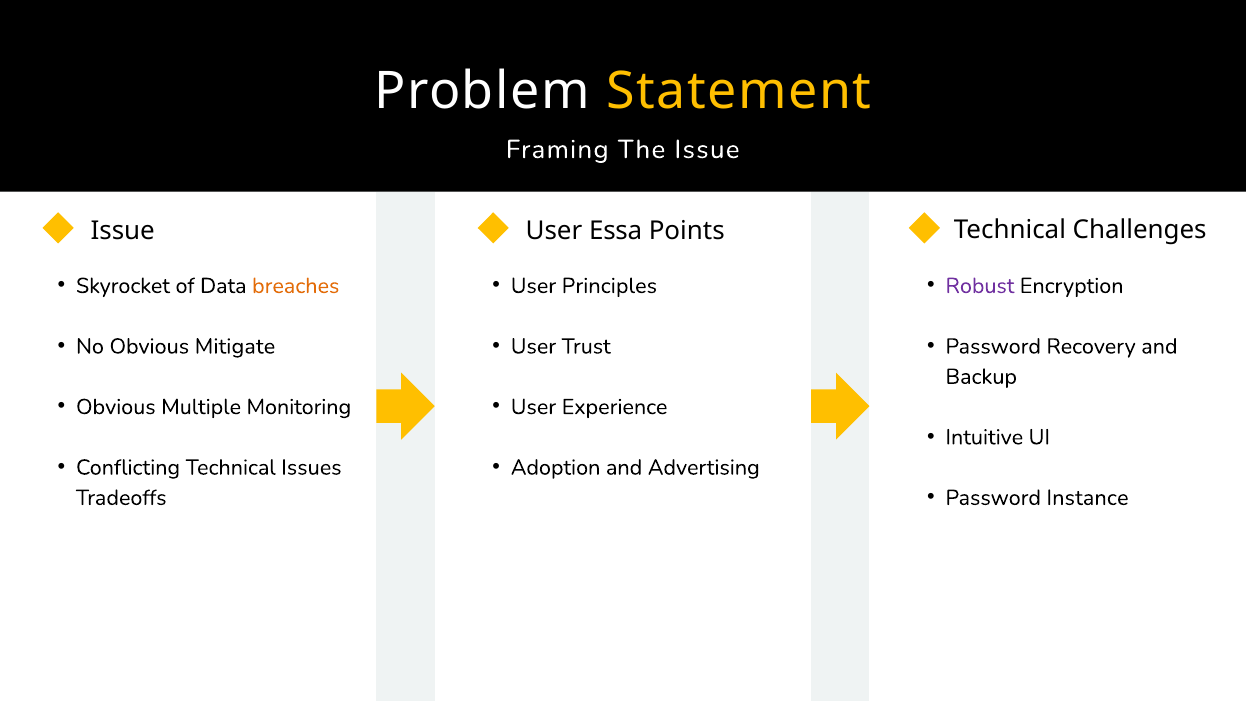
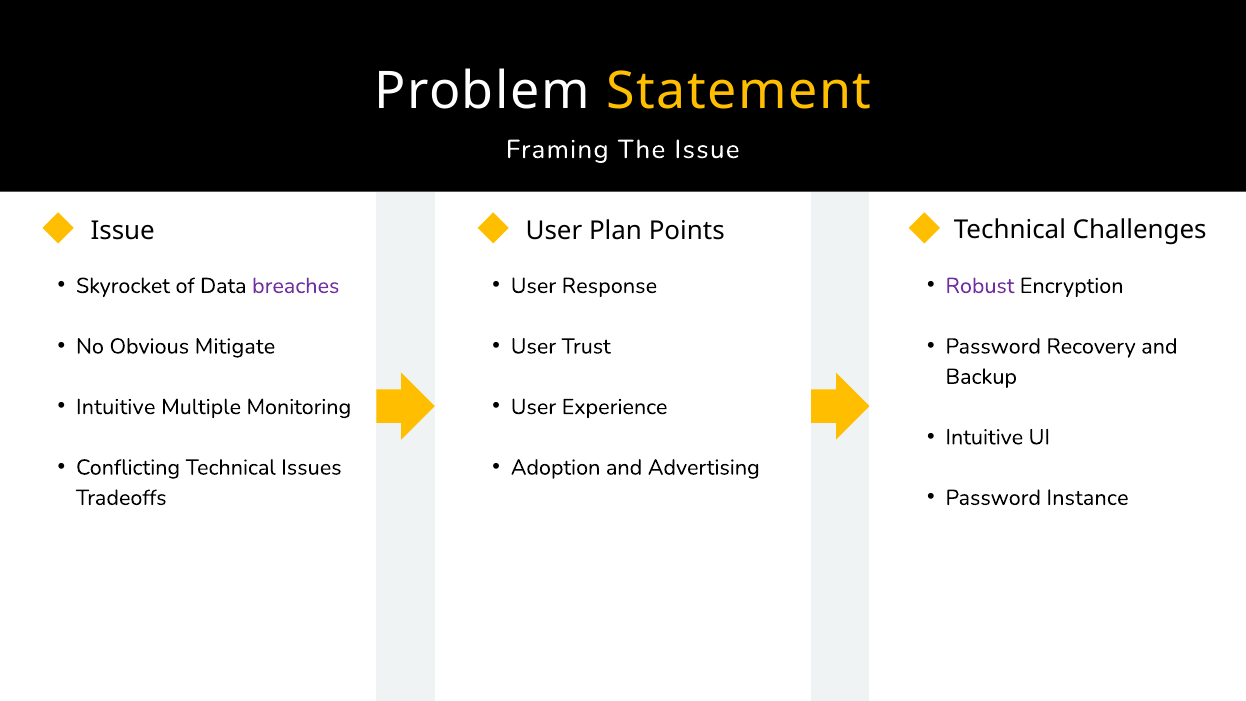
Essa: Essa -> Plan
breaches colour: orange -> purple
Principles: Principles -> Response
Obvious at (116, 407): Obvious -> Intuitive
